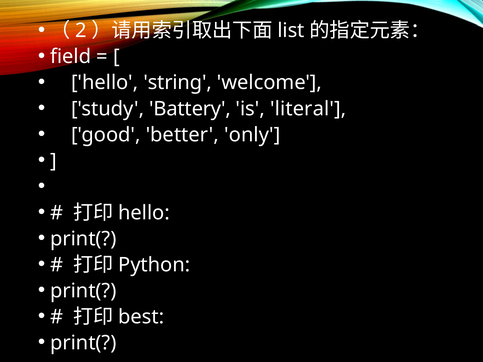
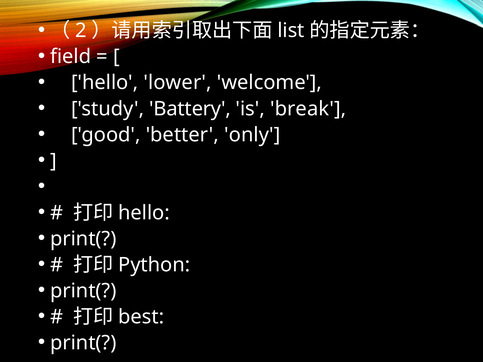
string: string -> lower
literal: literal -> break
